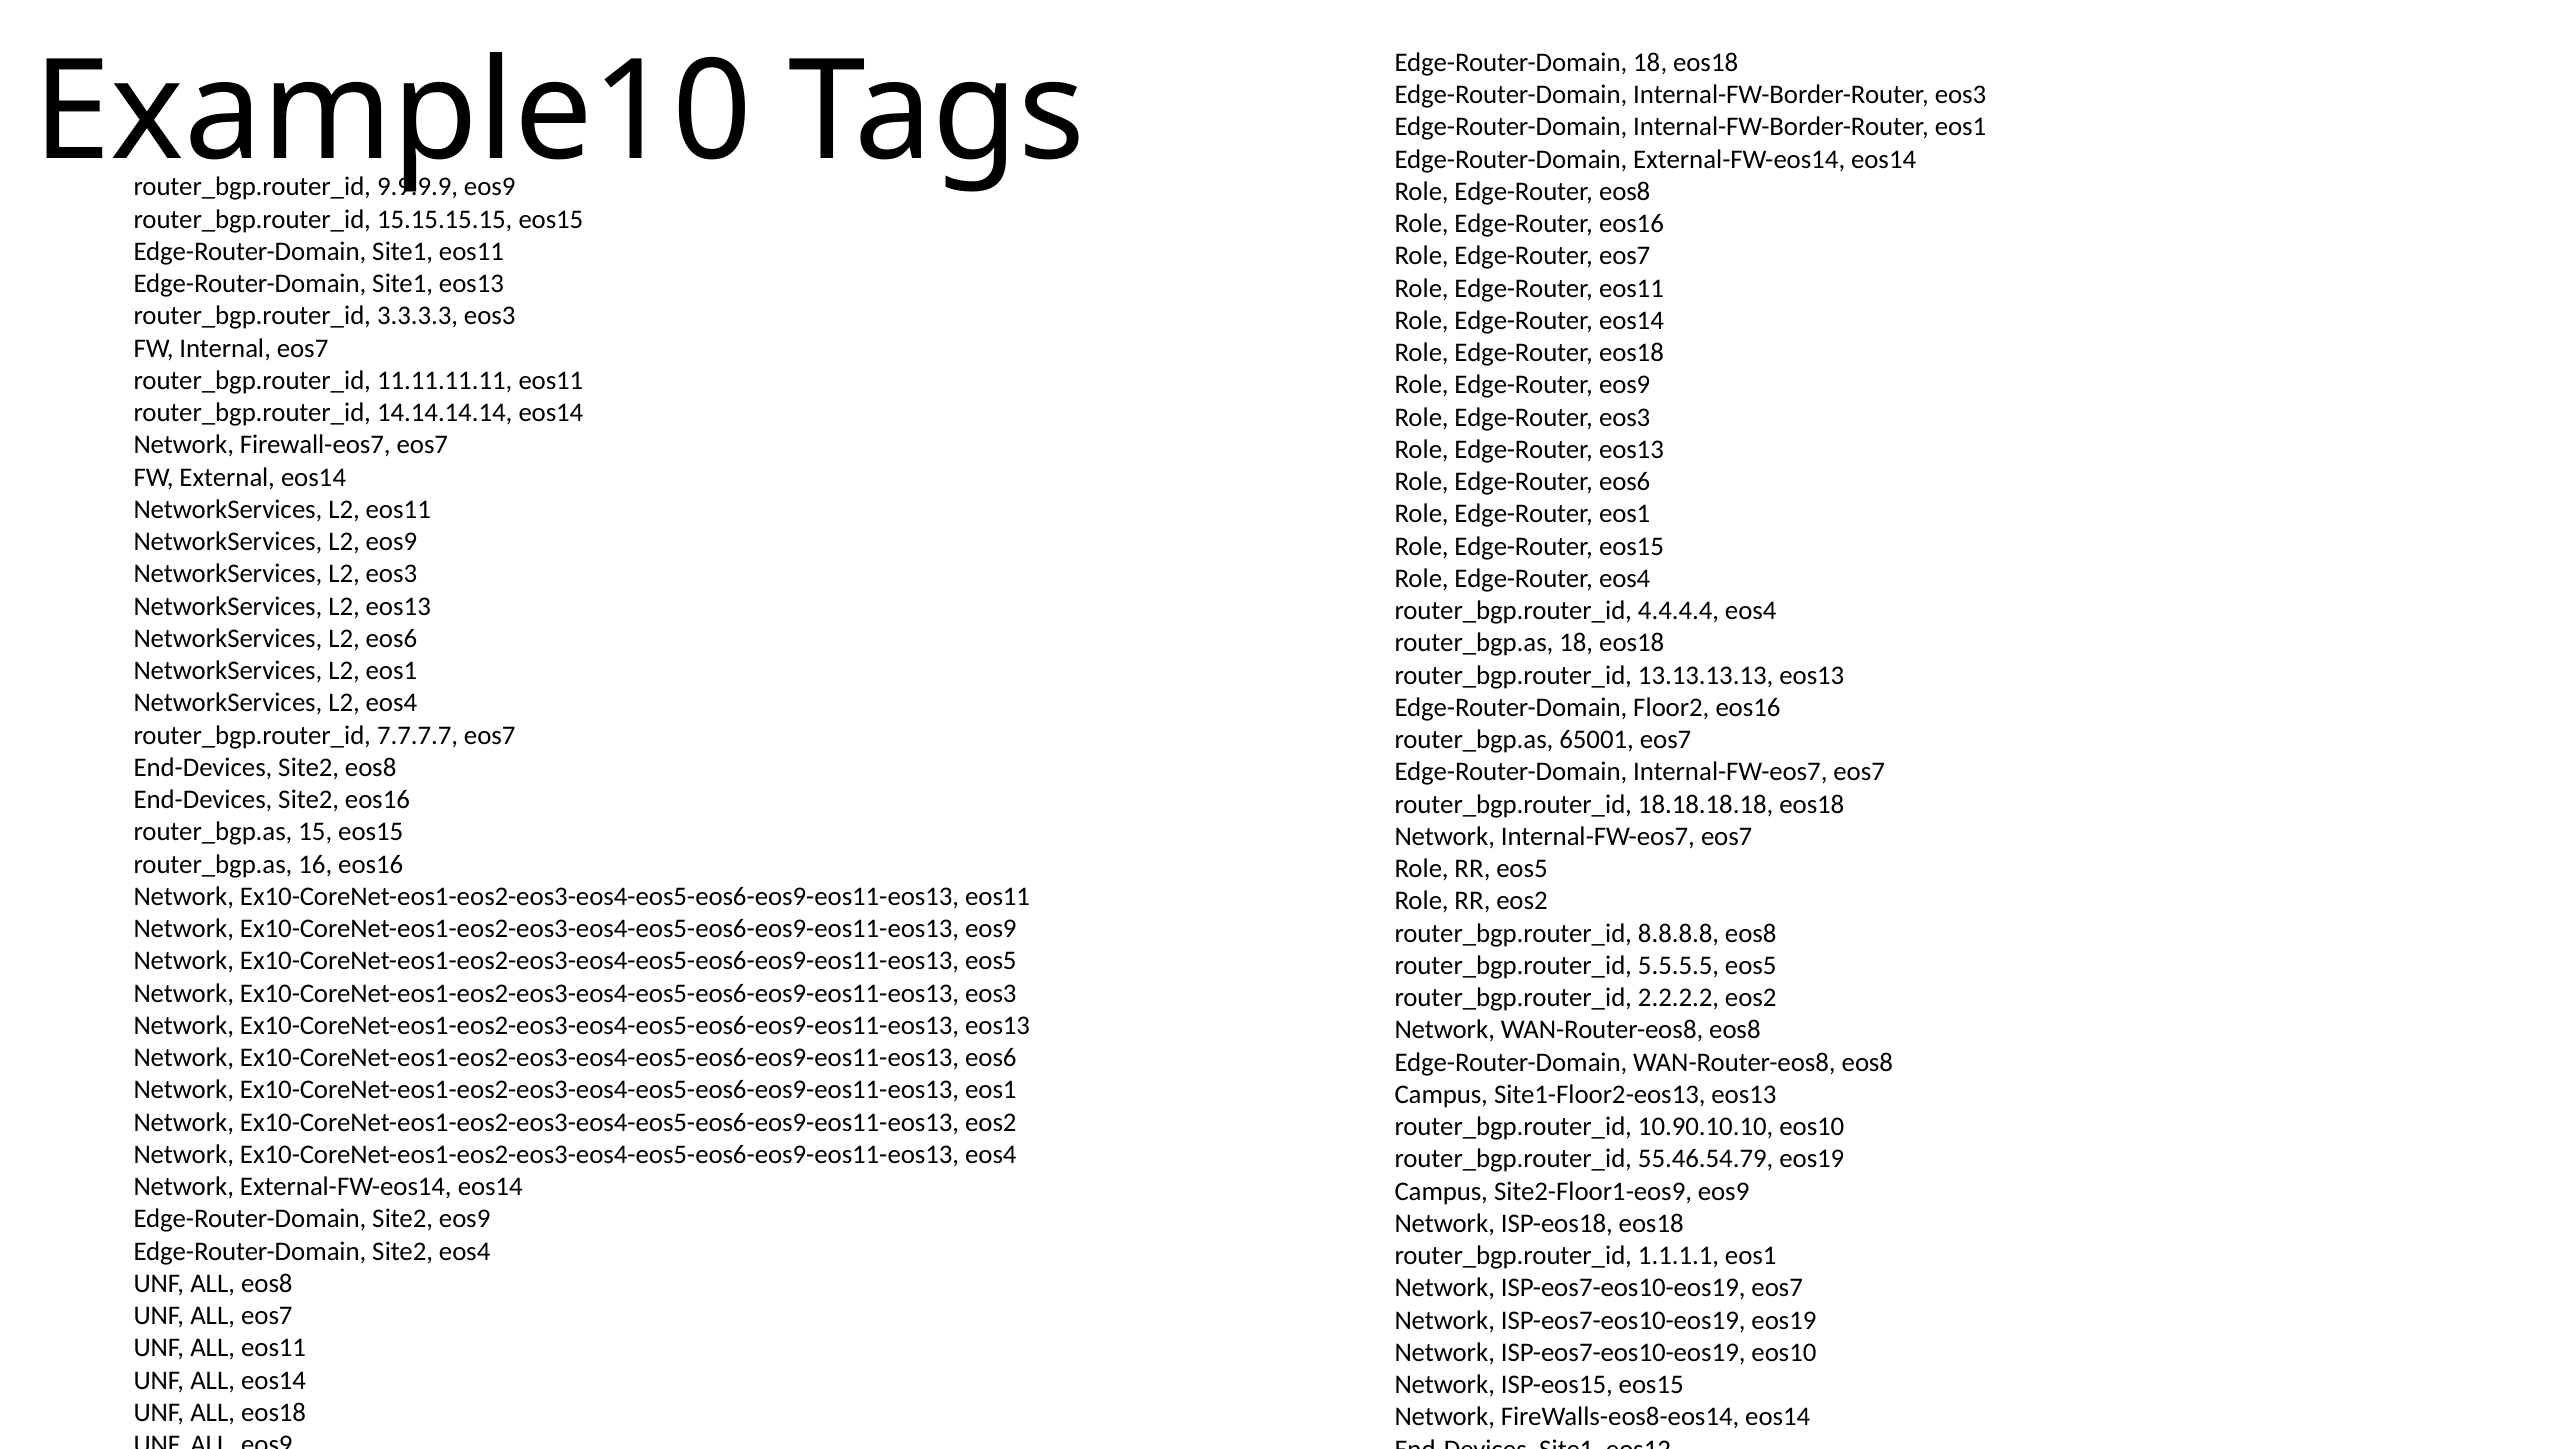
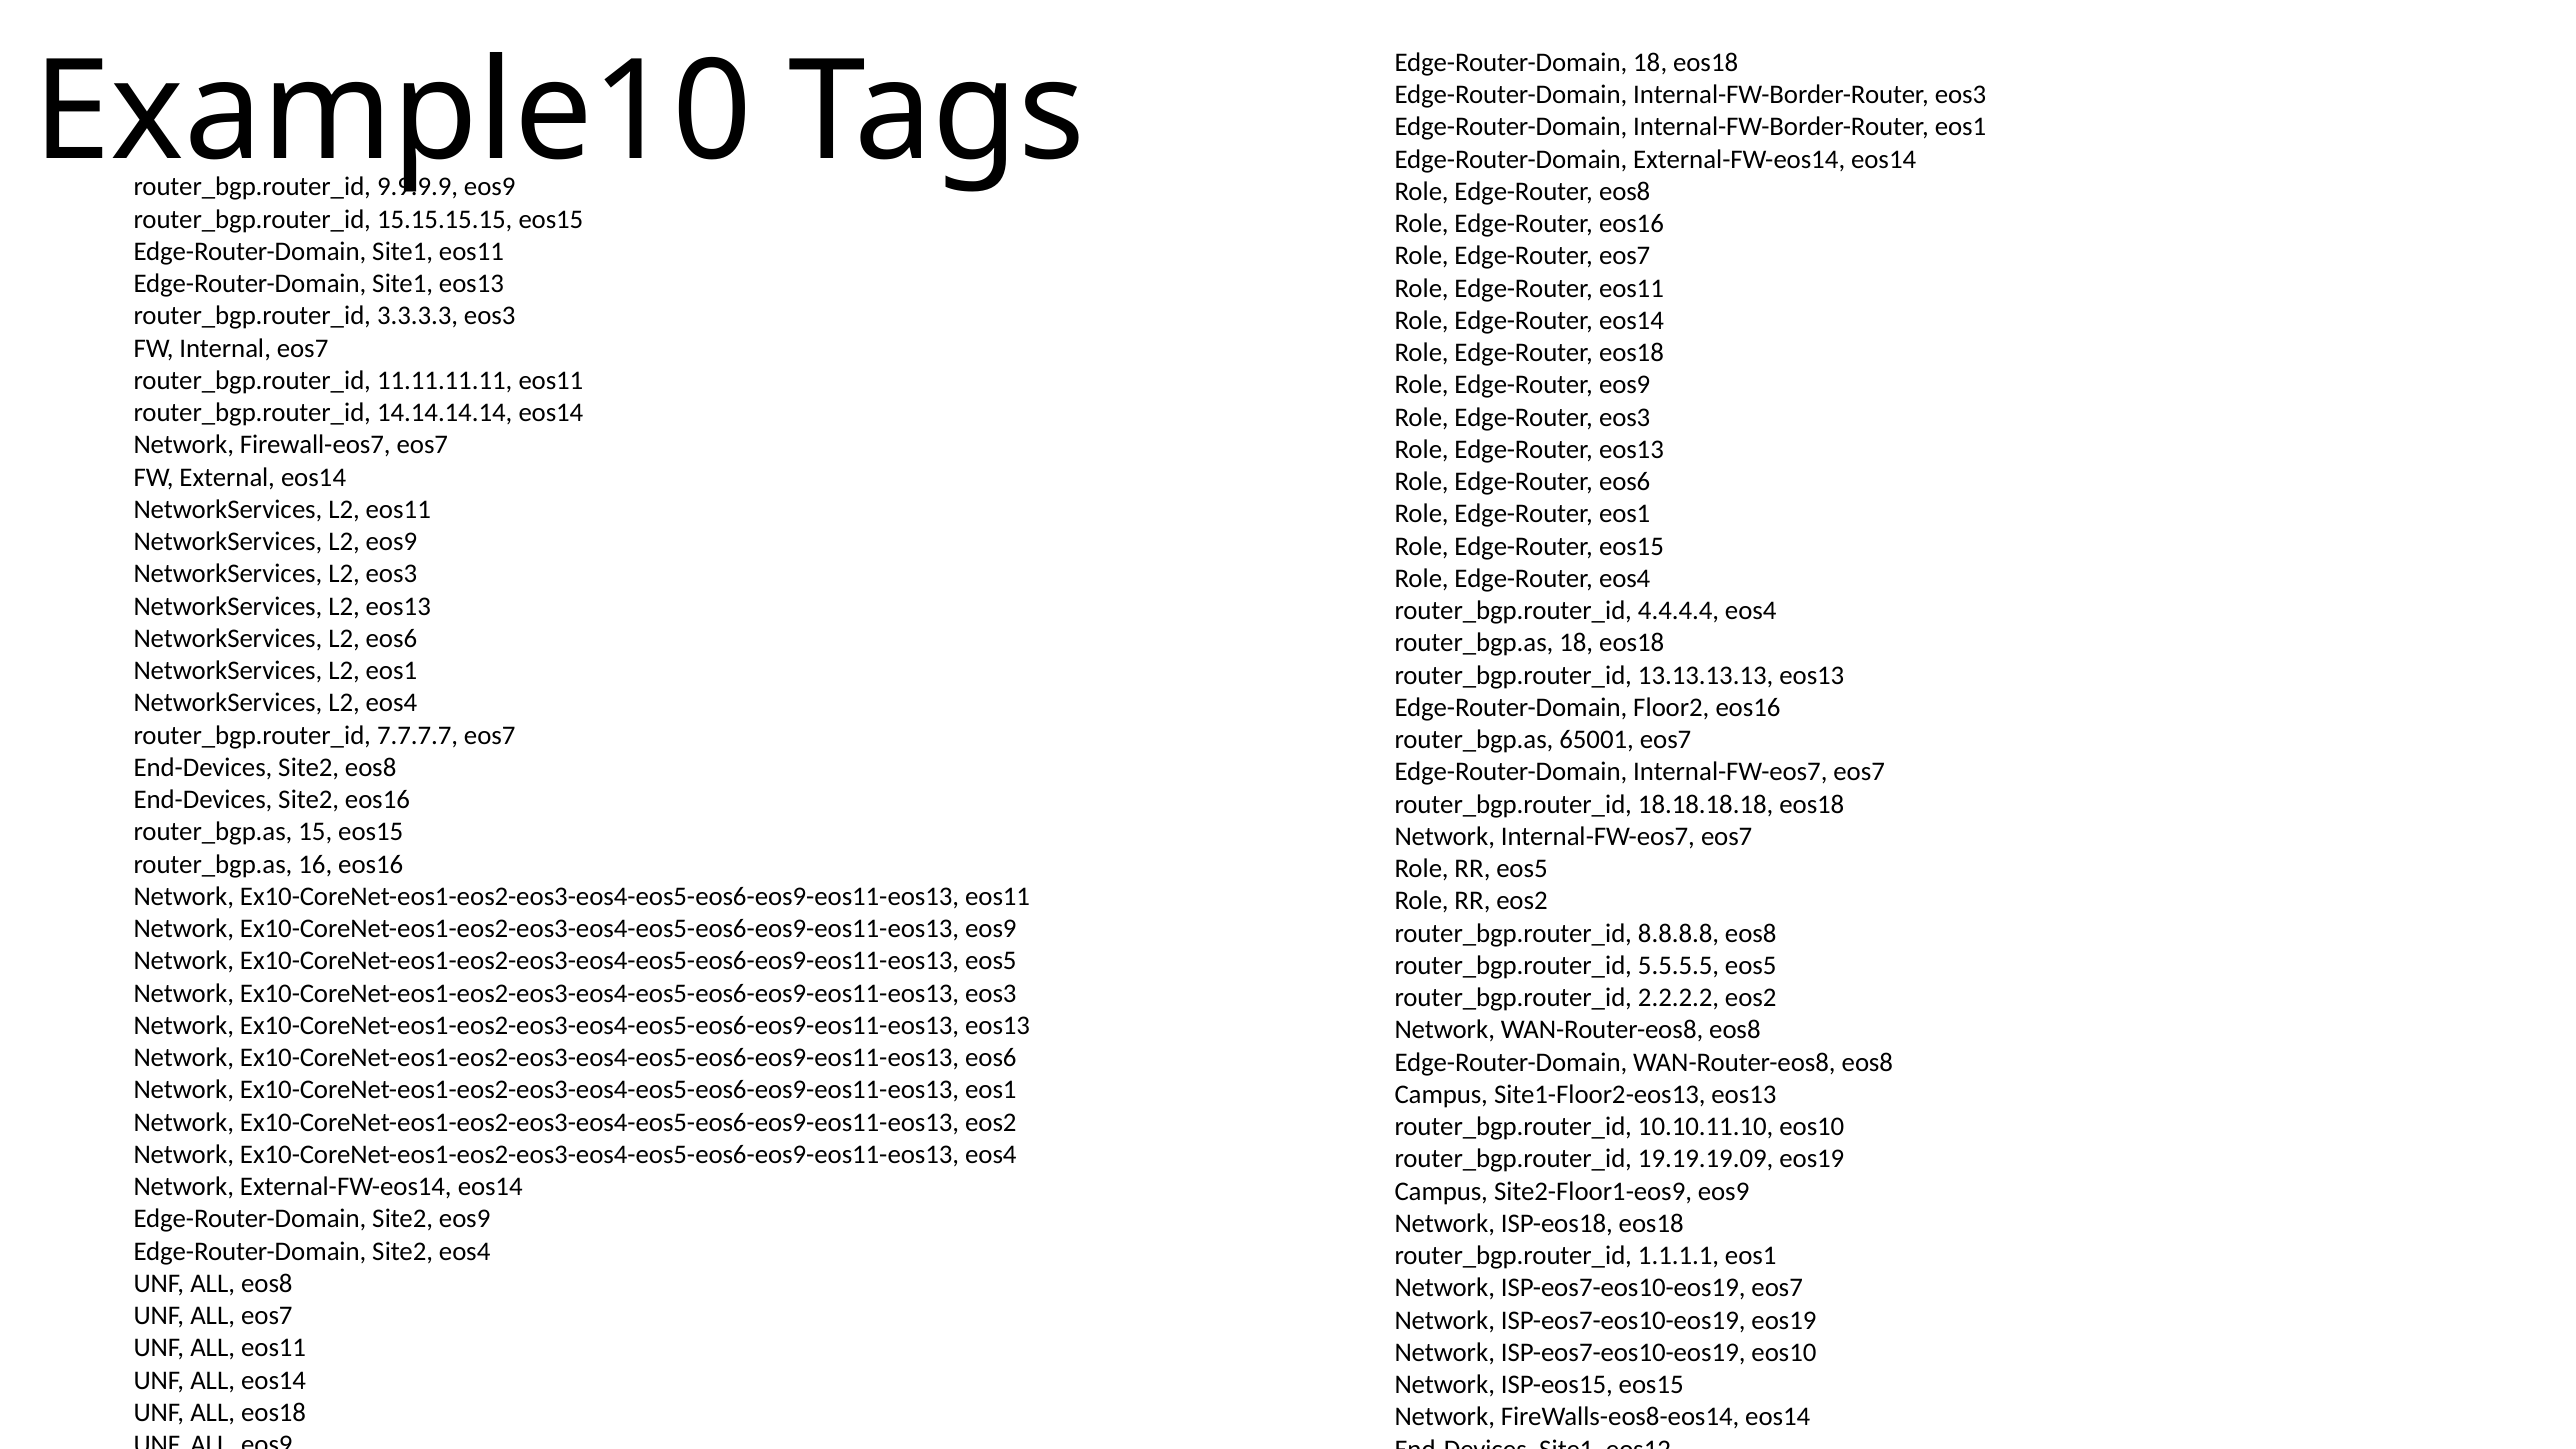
10.90.10.10: 10.90.10.10 -> 10.10.11.10
55.46.54.79: 55.46.54.79 -> 19.19.19.09
